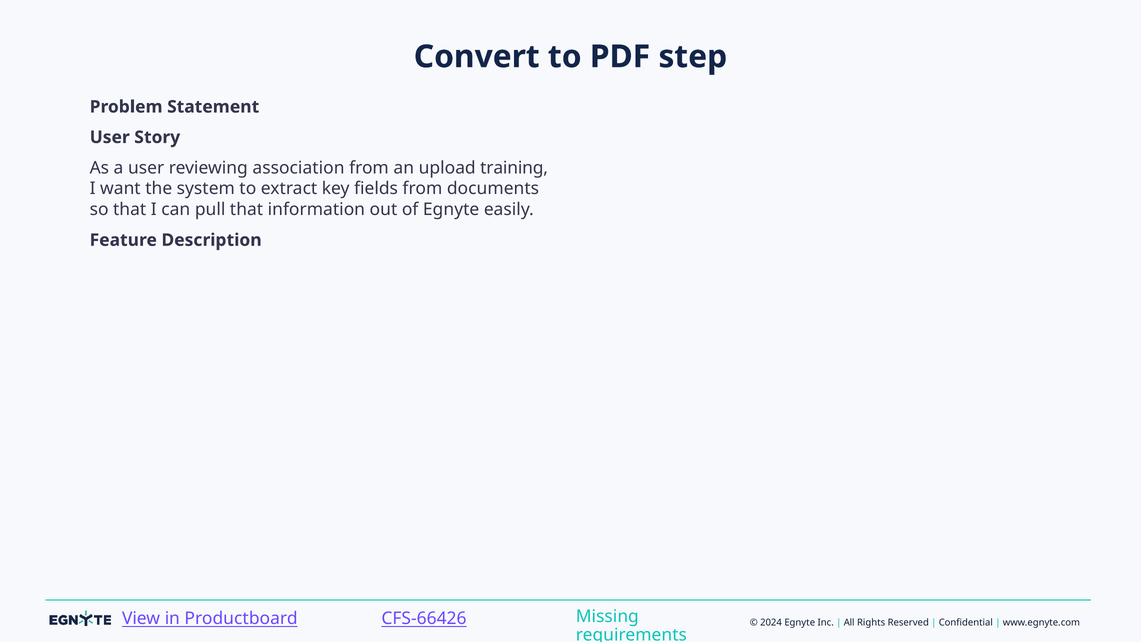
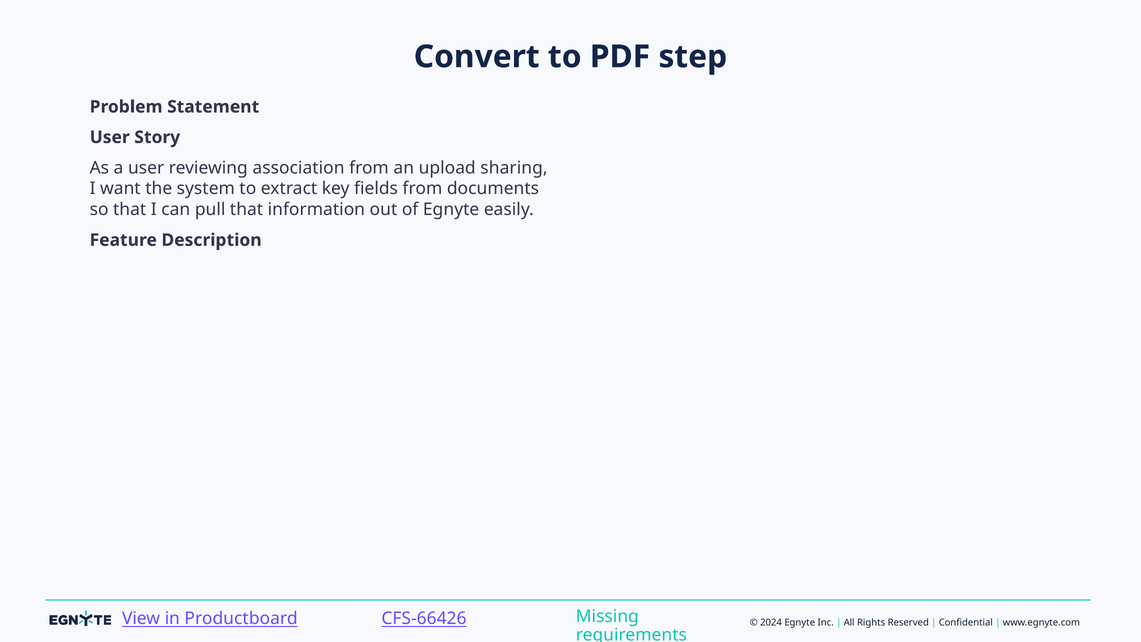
training: training -> sharing
